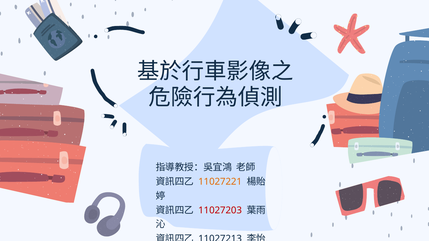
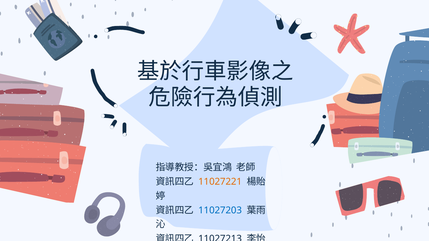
11027203 colour: red -> blue
